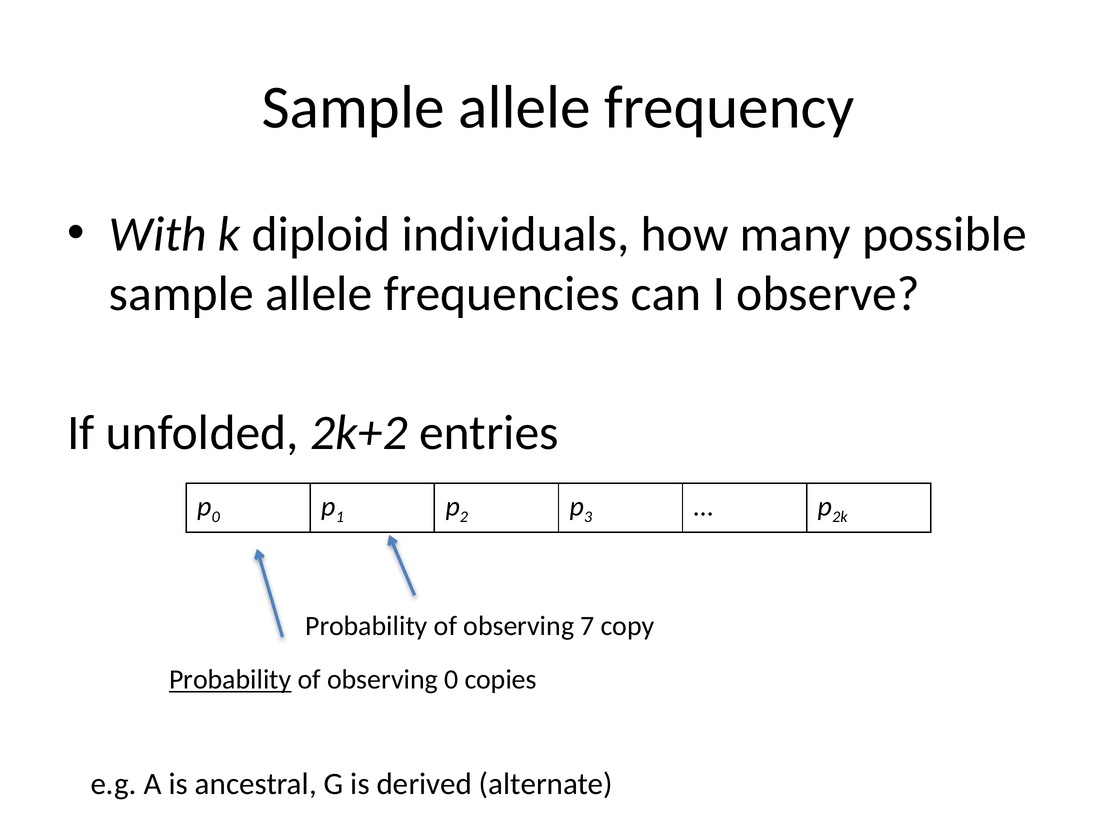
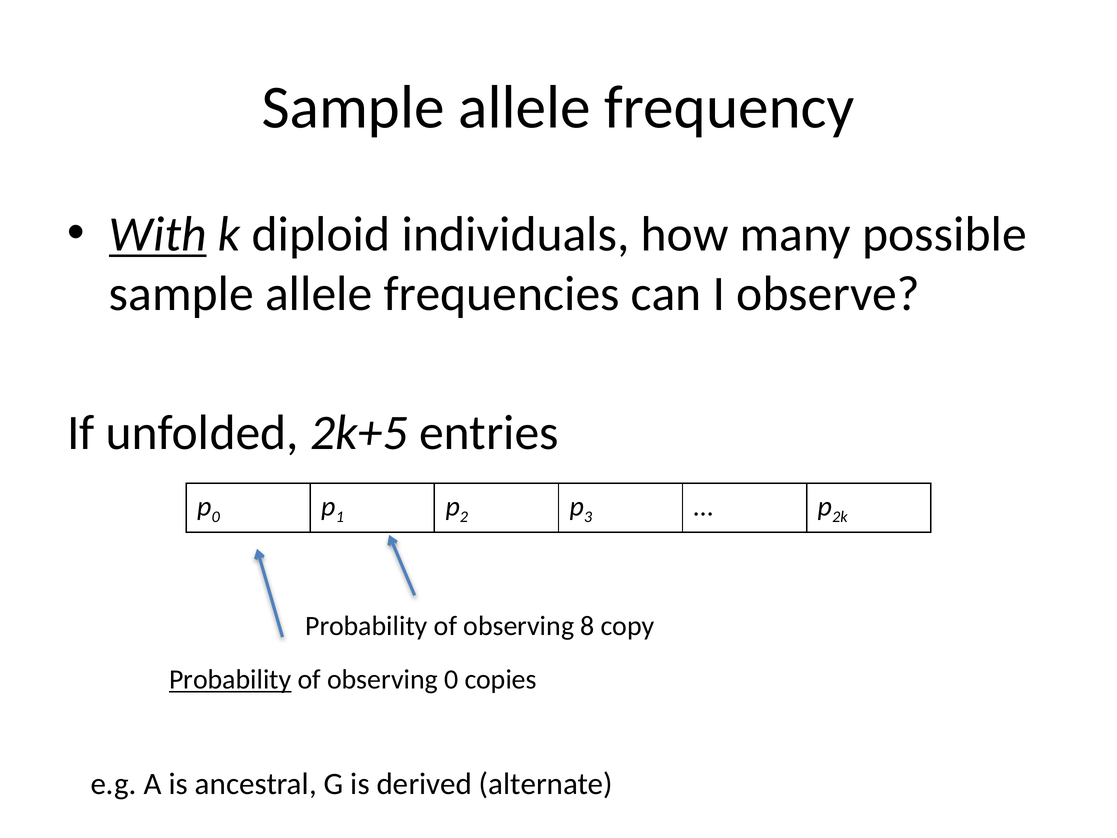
With underline: none -> present
2k+2: 2k+2 -> 2k+5
7: 7 -> 8
